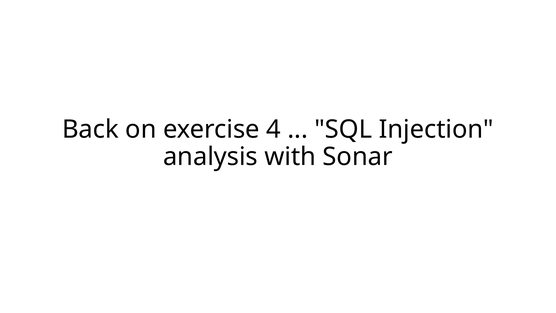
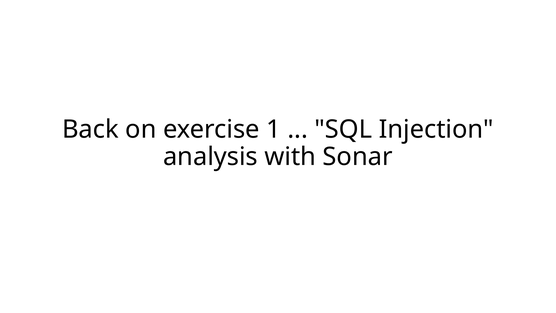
4: 4 -> 1
